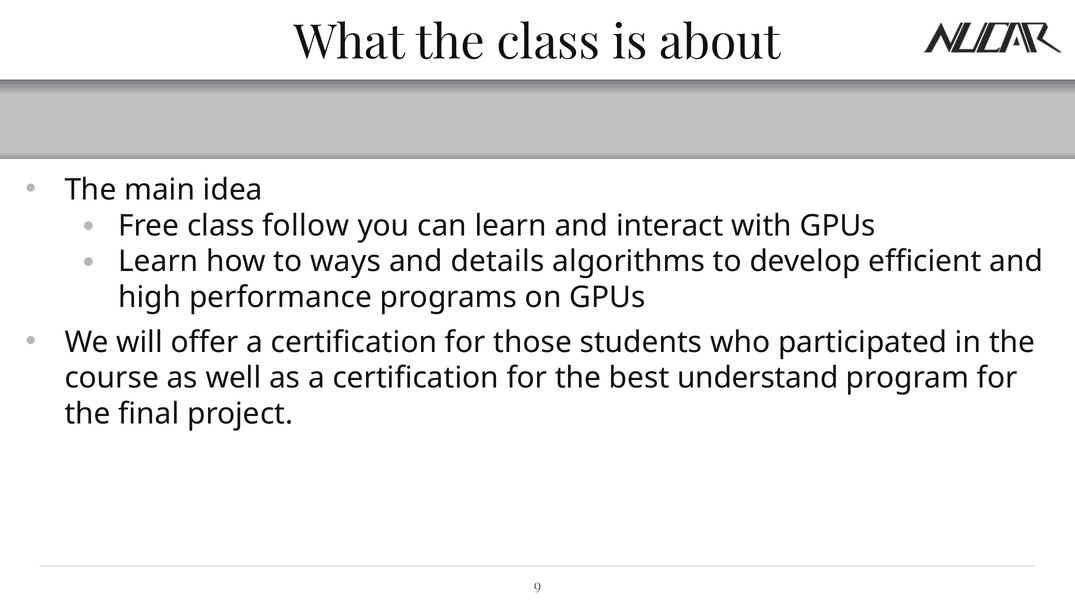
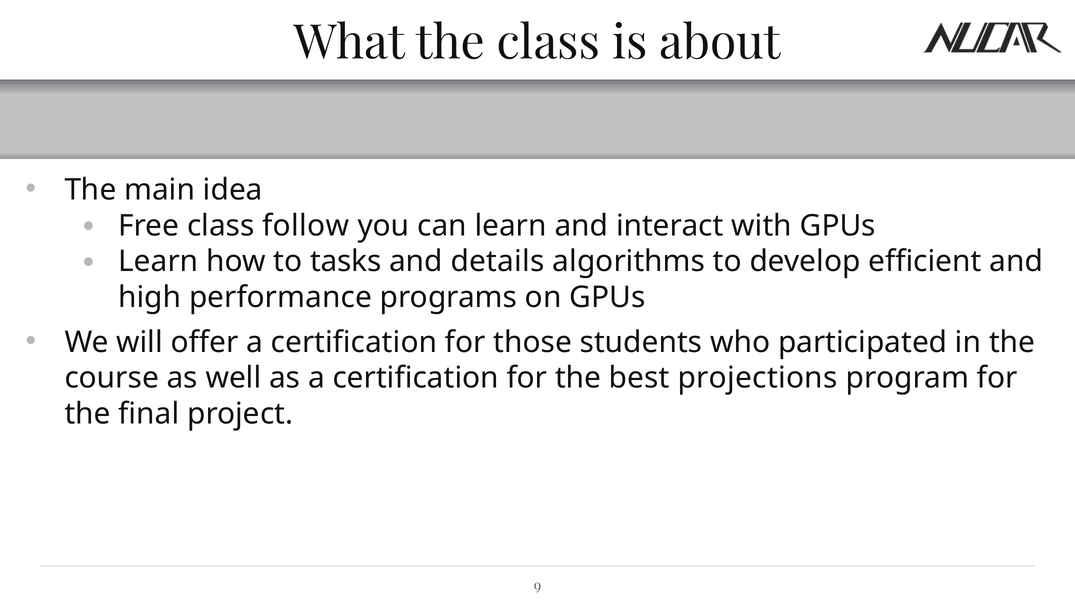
ways: ways -> tasks
understand: understand -> projections
